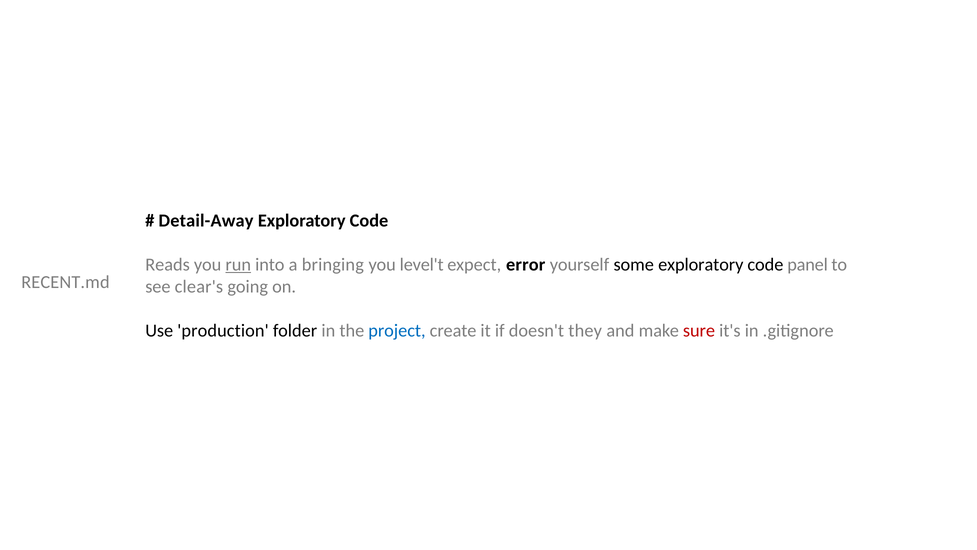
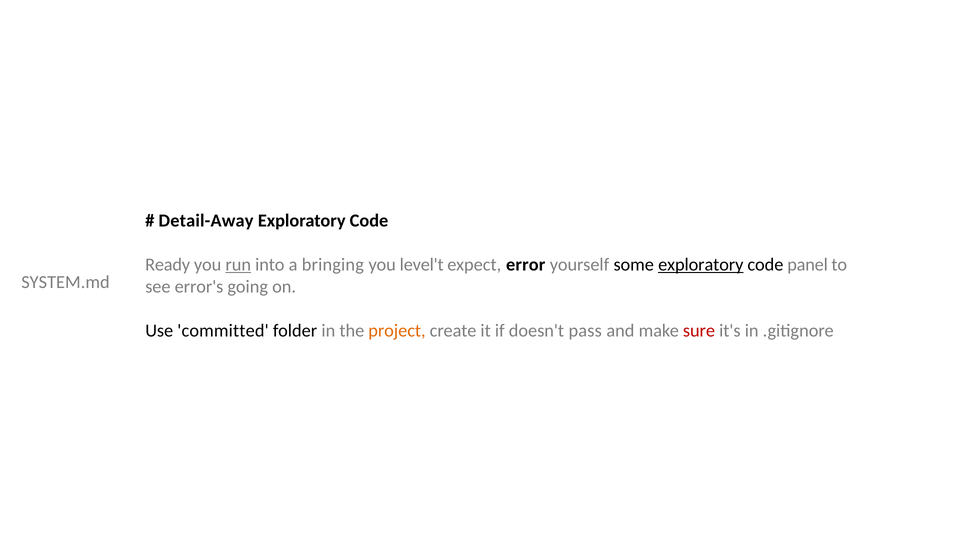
Reads: Reads -> Ready
exploratory at (701, 264) underline: none -> present
RECENT.md: RECENT.md -> SYSTEM.md
clear's: clear's -> error's
production: production -> committed
project colour: blue -> orange
they: they -> pass
